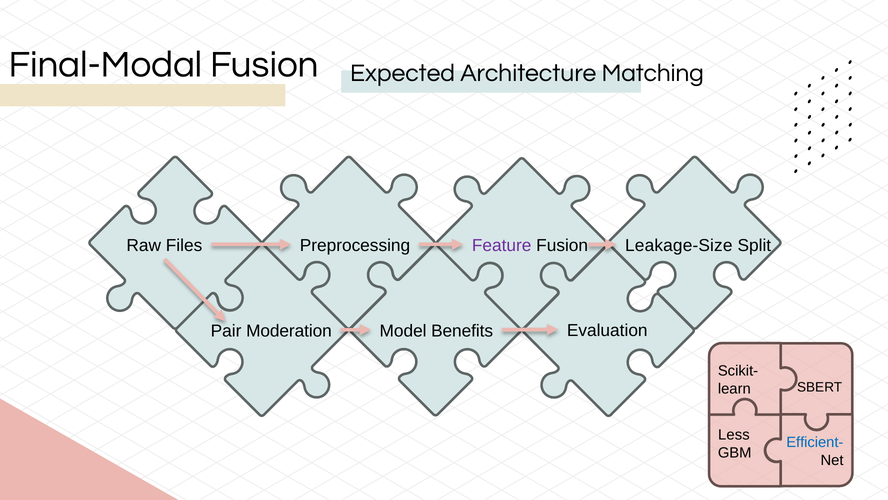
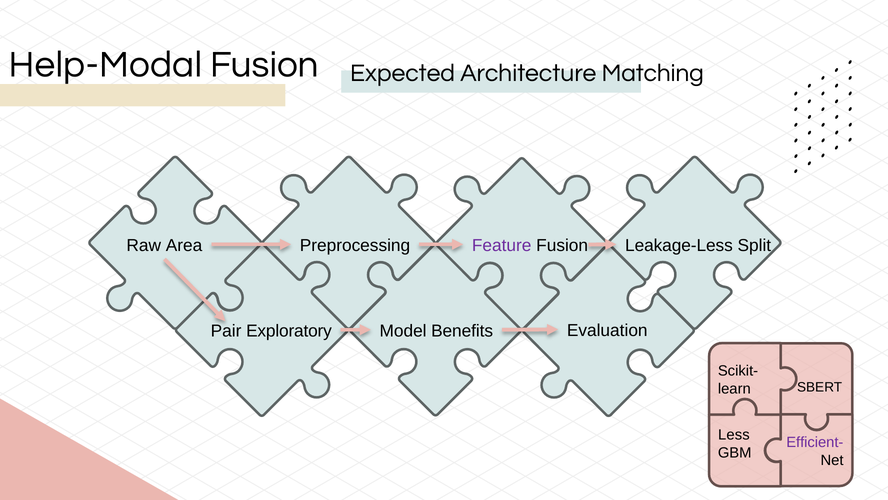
Final-Modal: Final-Modal -> Help-Modal
Files: Files -> Area
Leakage-Size: Leakage-Size -> Leakage-Less
Moderation: Moderation -> Exploratory
Efficient- colour: blue -> purple
